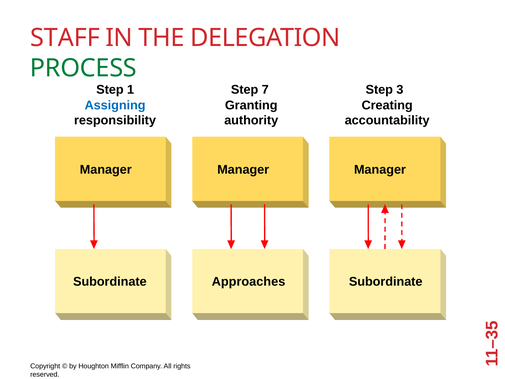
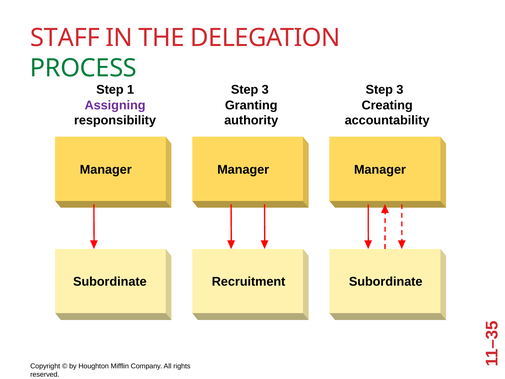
7 at (265, 90): 7 -> 3
Assigning colour: blue -> purple
Approaches: Approaches -> Recruitment
